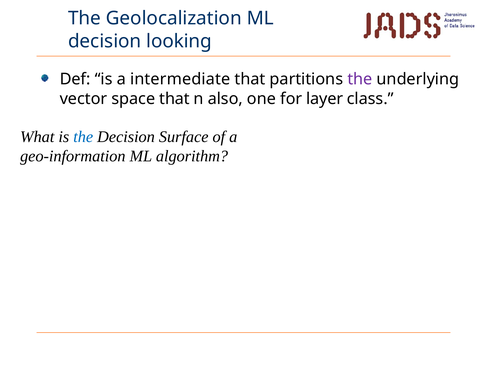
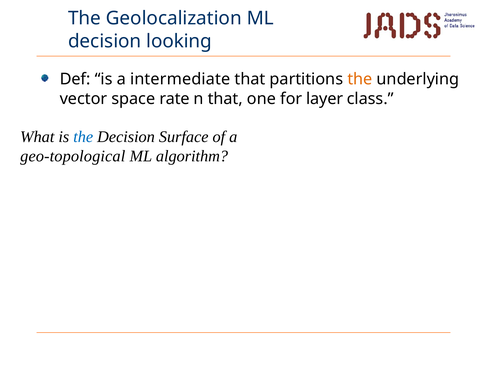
the at (360, 79) colour: purple -> orange
space that: that -> rate
n also: also -> that
geo-information: geo-information -> geo-topological
